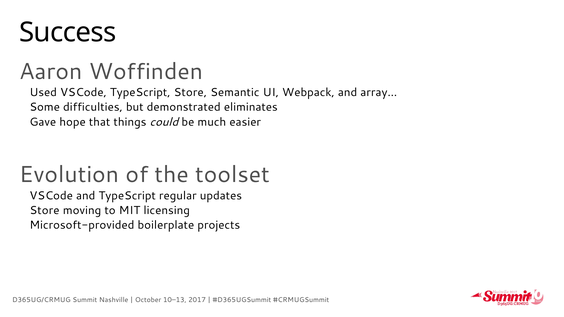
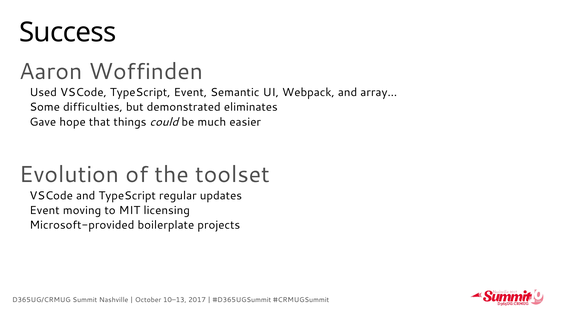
TypeScript Store: Store -> Event
Store at (45, 210): Store -> Event
